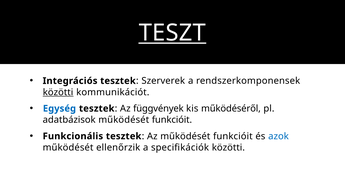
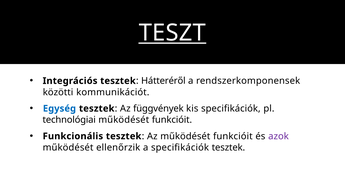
Szerverek: Szerverek -> Hátteréről
közötti at (58, 92) underline: present -> none
kis működéséről: működéséről -> specifikációk
adatbázisok: adatbázisok -> technológiai
azok colour: blue -> purple
specifikációk közötti: közötti -> tesztek
